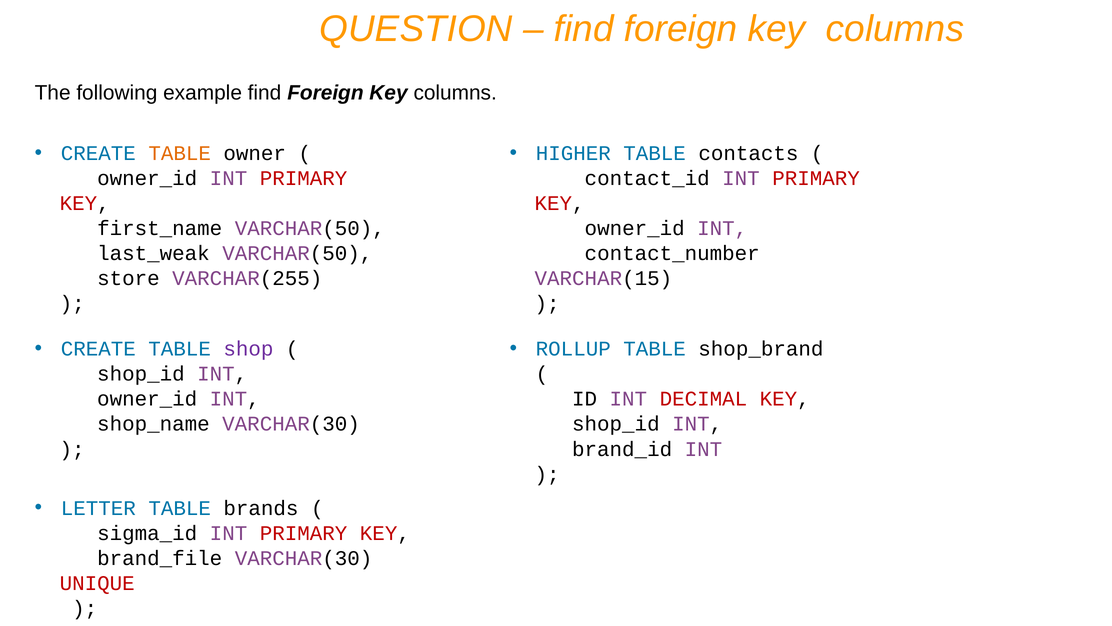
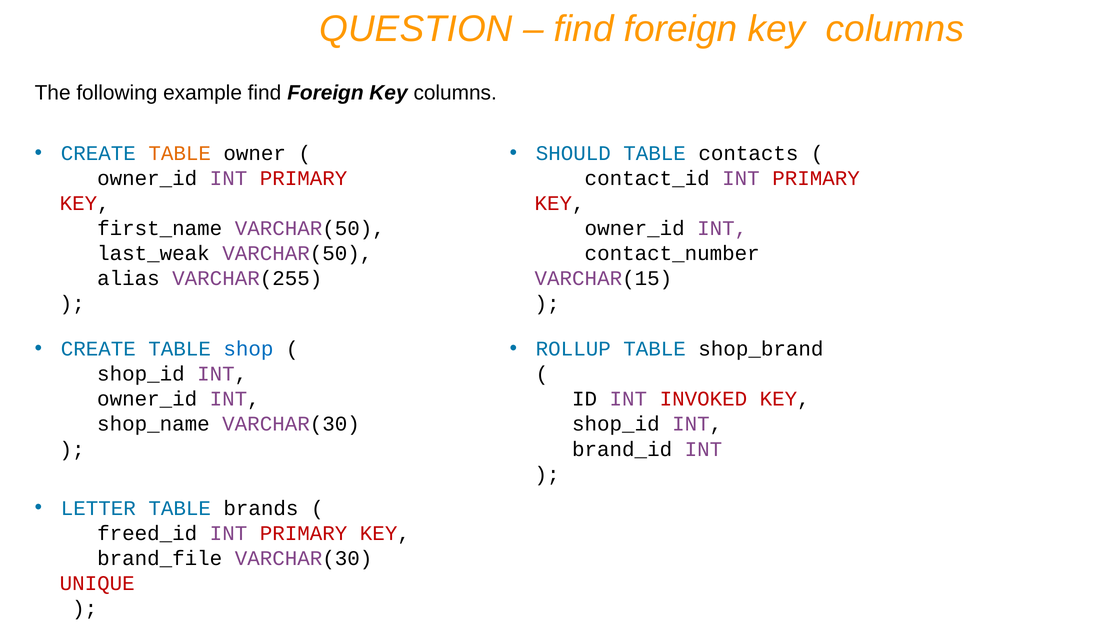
HIGHER: HIGHER -> SHOULD
store: store -> alias
shop colour: purple -> blue
DECIMAL: DECIMAL -> INVOKED
sigma_id: sigma_id -> freed_id
